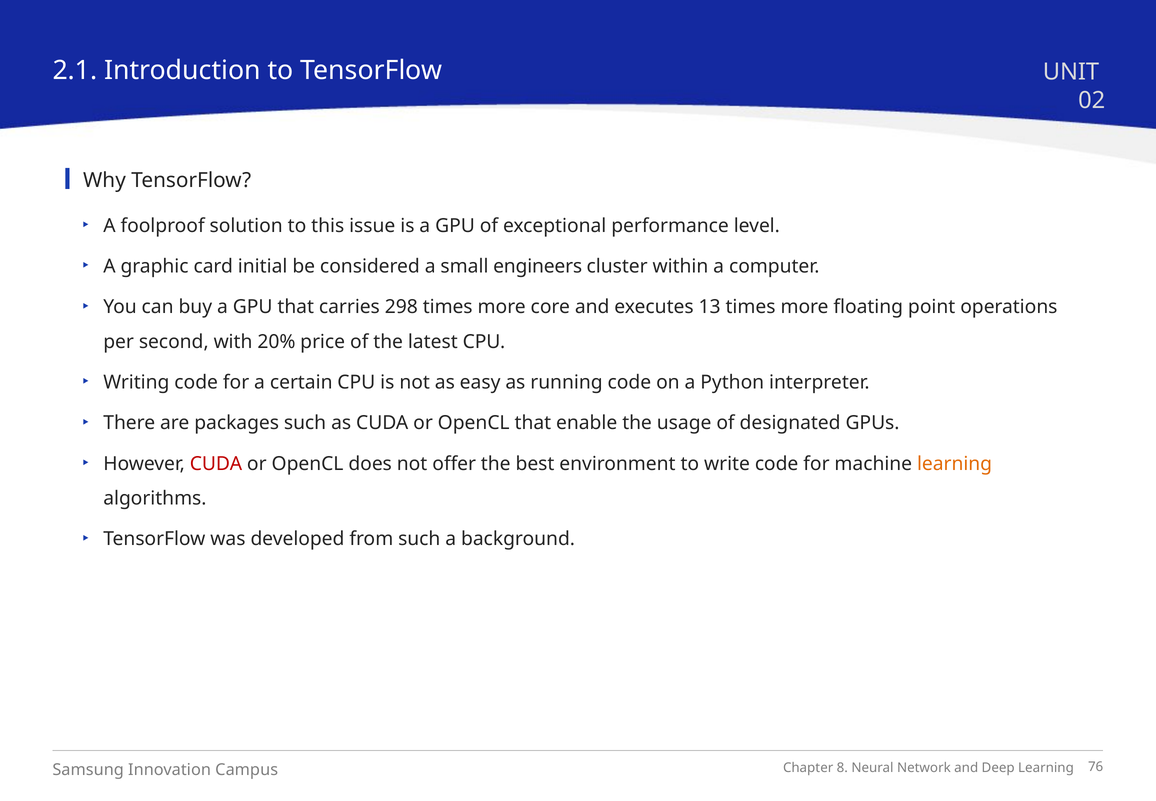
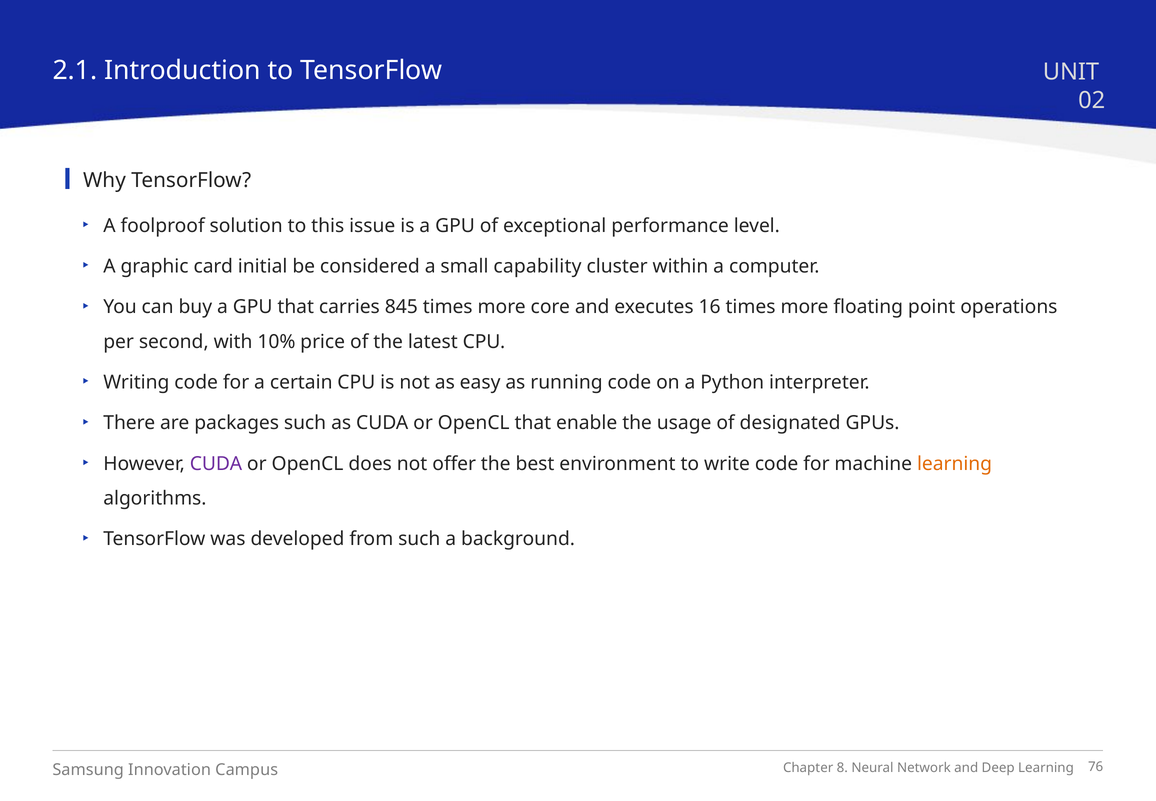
engineers: engineers -> capability
298: 298 -> 845
13: 13 -> 16
20%: 20% -> 10%
CUDA at (216, 463) colour: red -> purple
